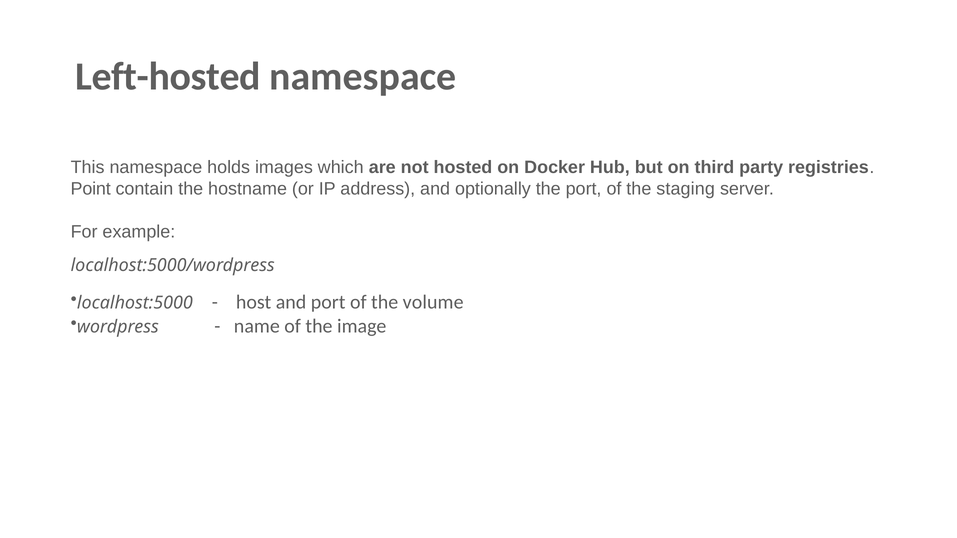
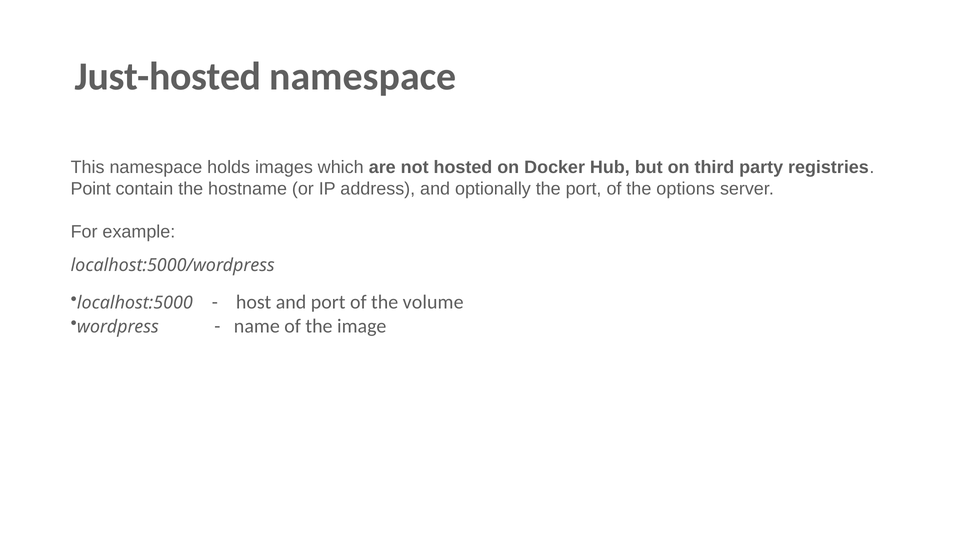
Left-hosted: Left-hosted -> Just-hosted
staging: staging -> options
